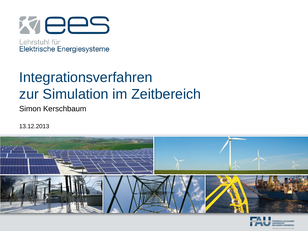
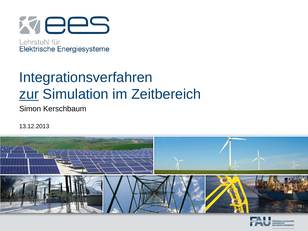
zur underline: none -> present
